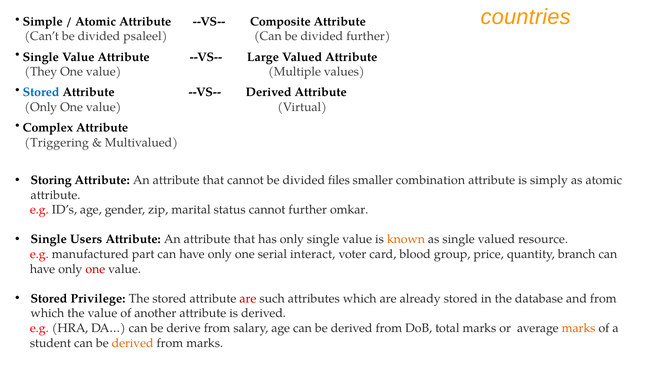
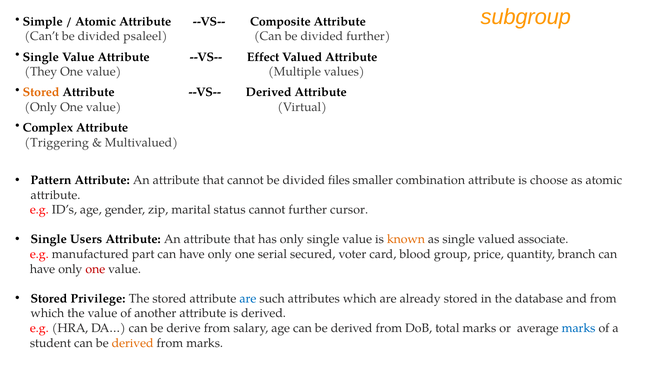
countries: countries -> subgroup
Large: Large -> Effect
Stored at (41, 92) colour: blue -> orange
Storing: Storing -> Pattern
simply: simply -> choose
omkar: omkar -> cursor
resource: resource -> associate
interact: interact -> secured
are at (248, 299) colour: red -> blue
marks at (579, 328) colour: orange -> blue
